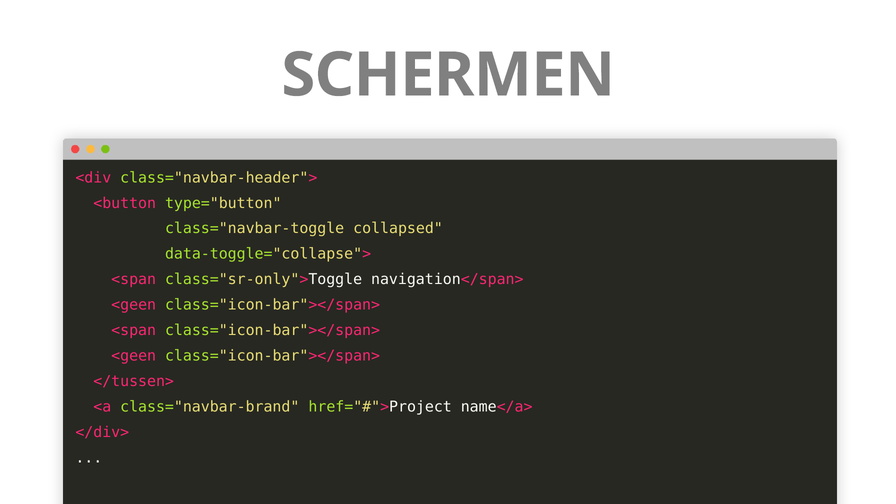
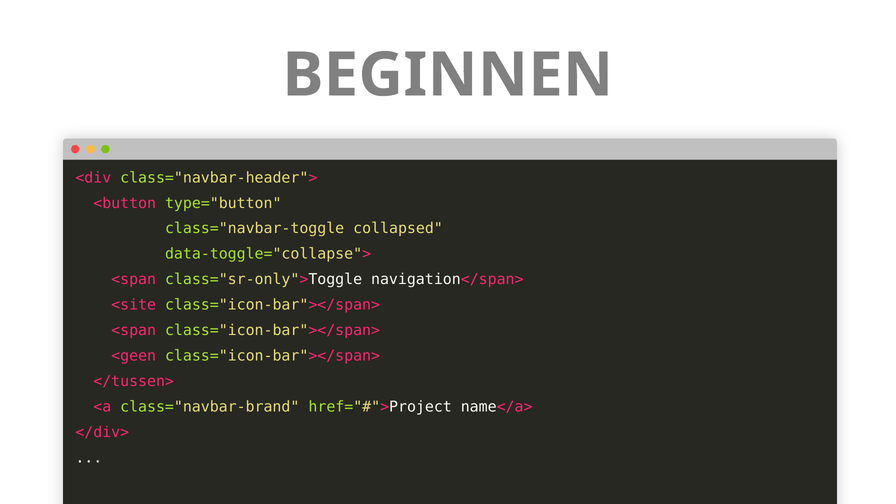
SCHERMEN: SCHERMEN -> BEGINNEN
<geen at (134, 305): <geen -> <site
